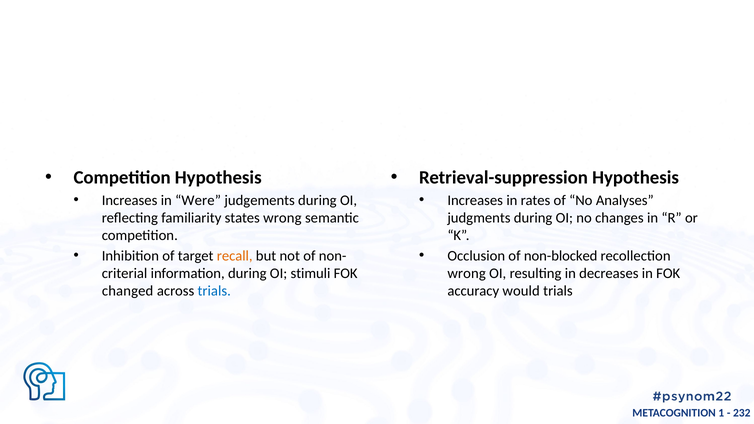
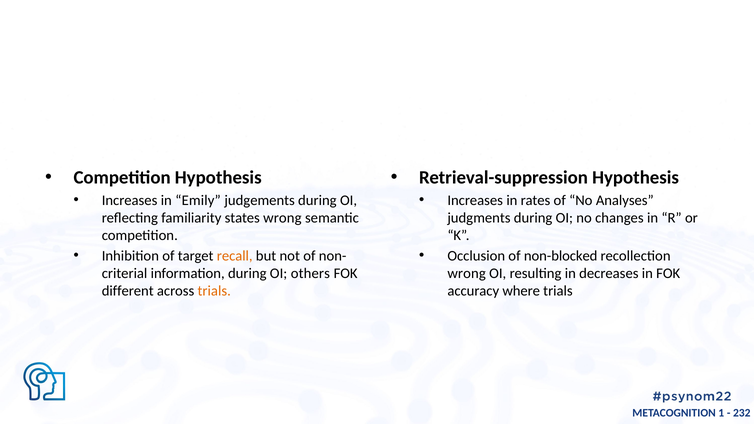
Were: Were -> Emily
stimuli: stimuli -> others
changed: changed -> different
trials at (214, 291) colour: blue -> orange
would: would -> where
